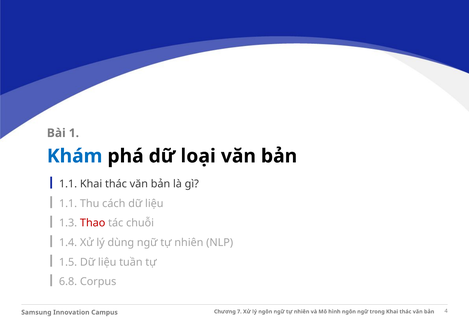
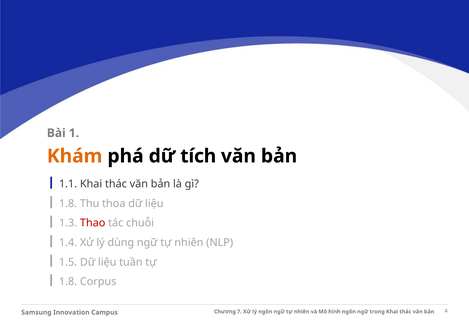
Khám colour: blue -> orange
loại: loại -> tích
1.1 at (68, 203): 1.1 -> 1.8
cách: cách -> thoa
6.8 at (68, 281): 6.8 -> 1.8
